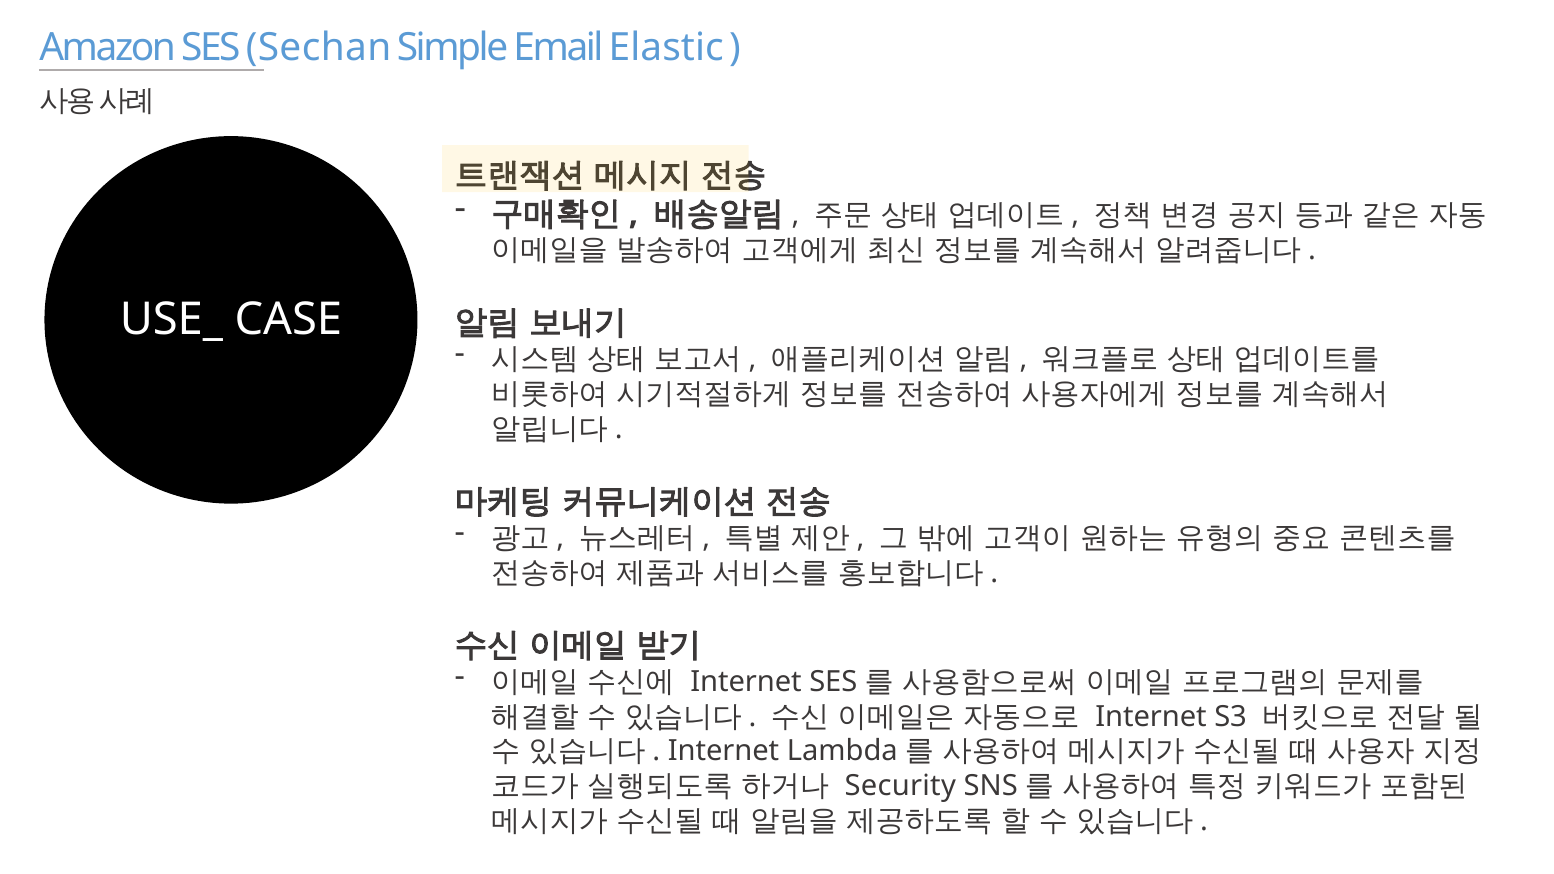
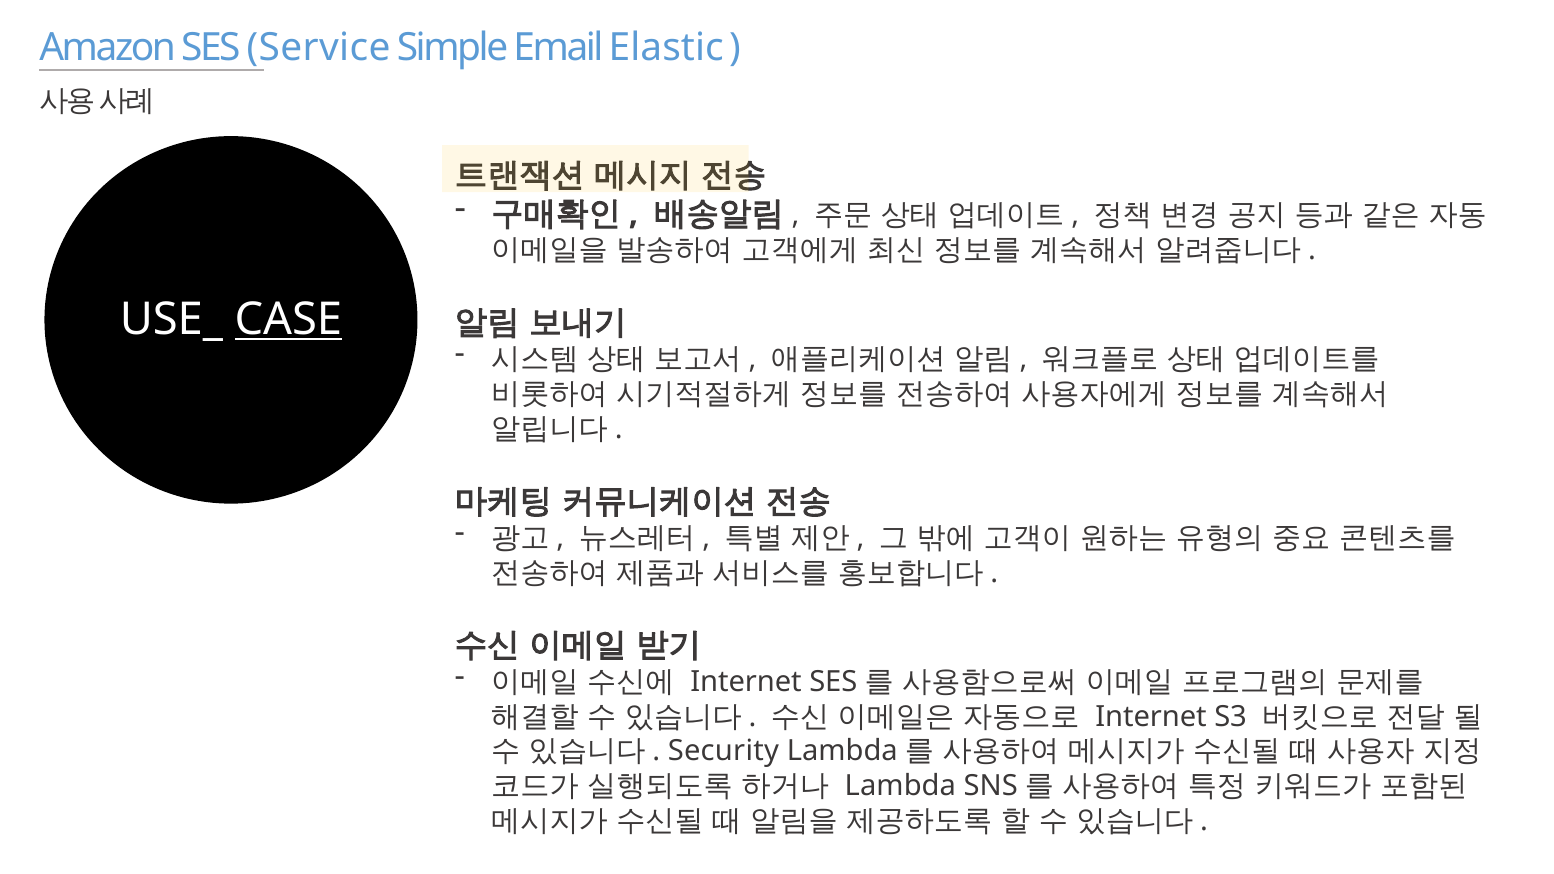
Sechan: Sechan -> Service
CASE underline: none -> present
Internet at (724, 751): Internet -> Security
Security: Security -> Lambda
